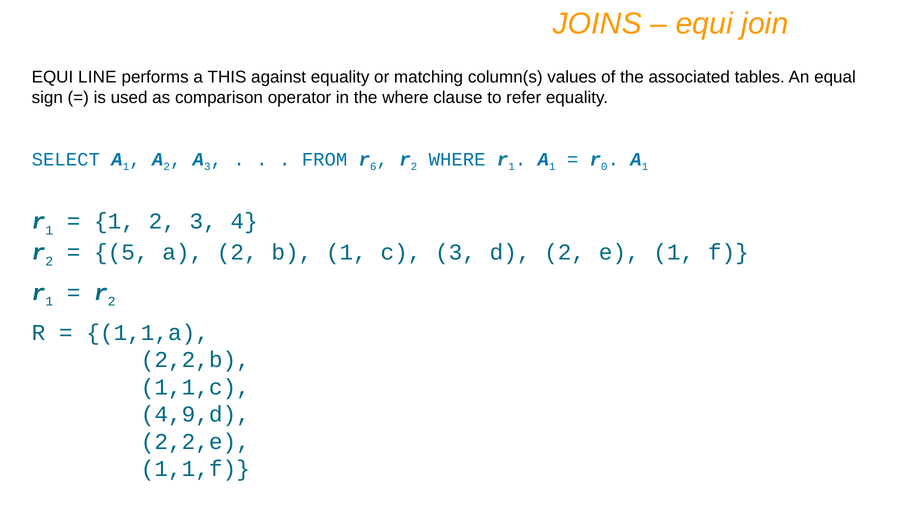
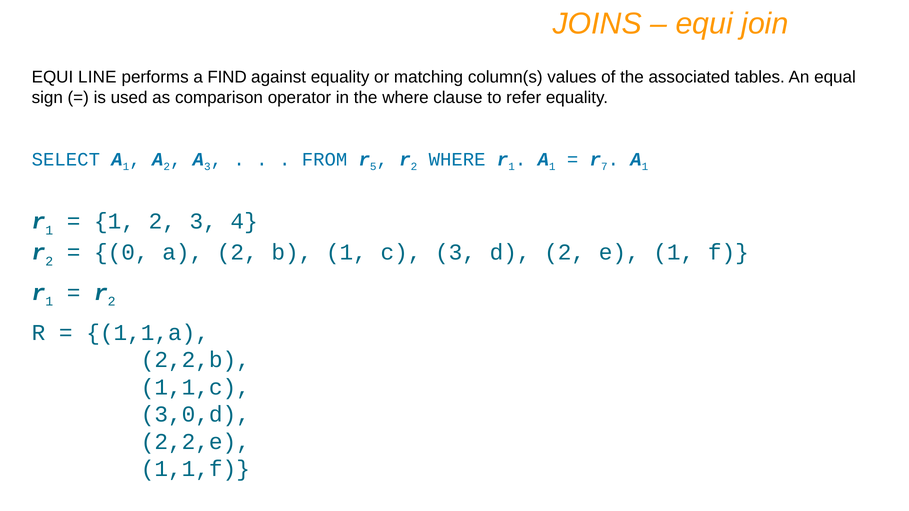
THIS: THIS -> FIND
6: 6 -> 5
0: 0 -> 7
5: 5 -> 0
4,9,d: 4,9,d -> 3,0,d
